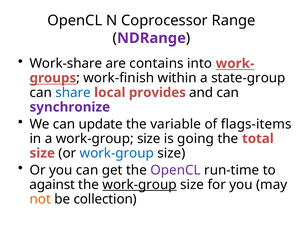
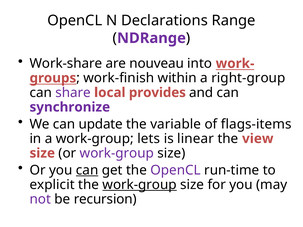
Coprocessor: Coprocessor -> Declarations
contains: contains -> nouveau
state-group: state-group -> right-group
share colour: blue -> purple
a work-group size: size -> lets
going: going -> linear
total: total -> view
work-group at (117, 153) colour: blue -> purple
can at (87, 170) underline: none -> present
against: against -> explicit
not colour: orange -> purple
collection: collection -> recursion
